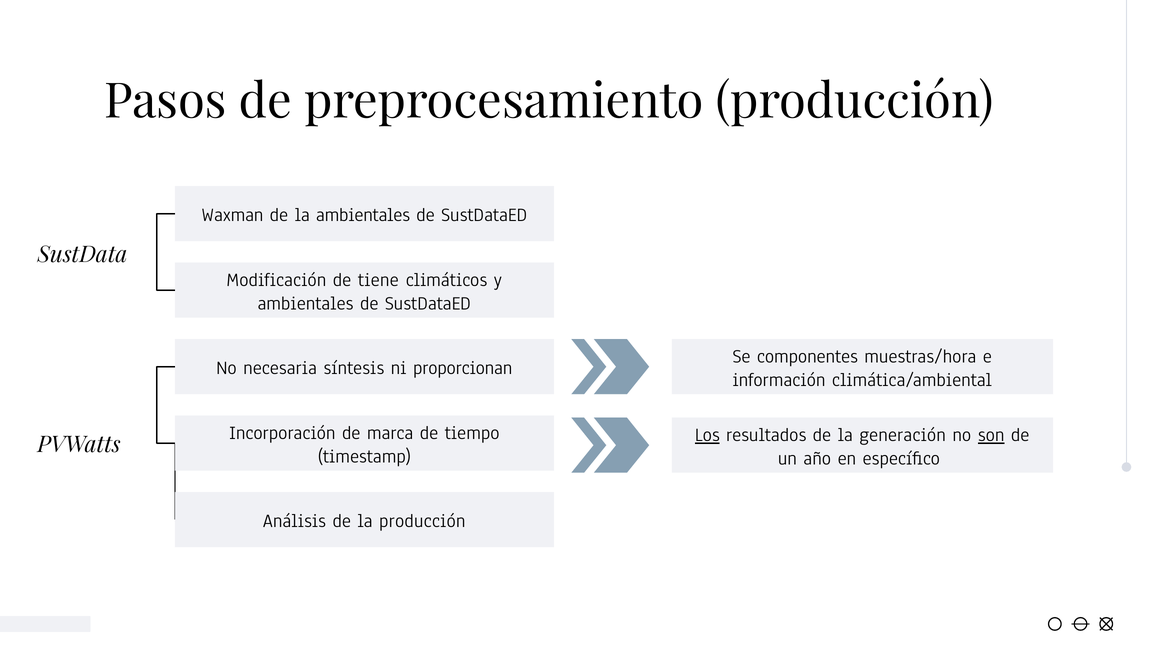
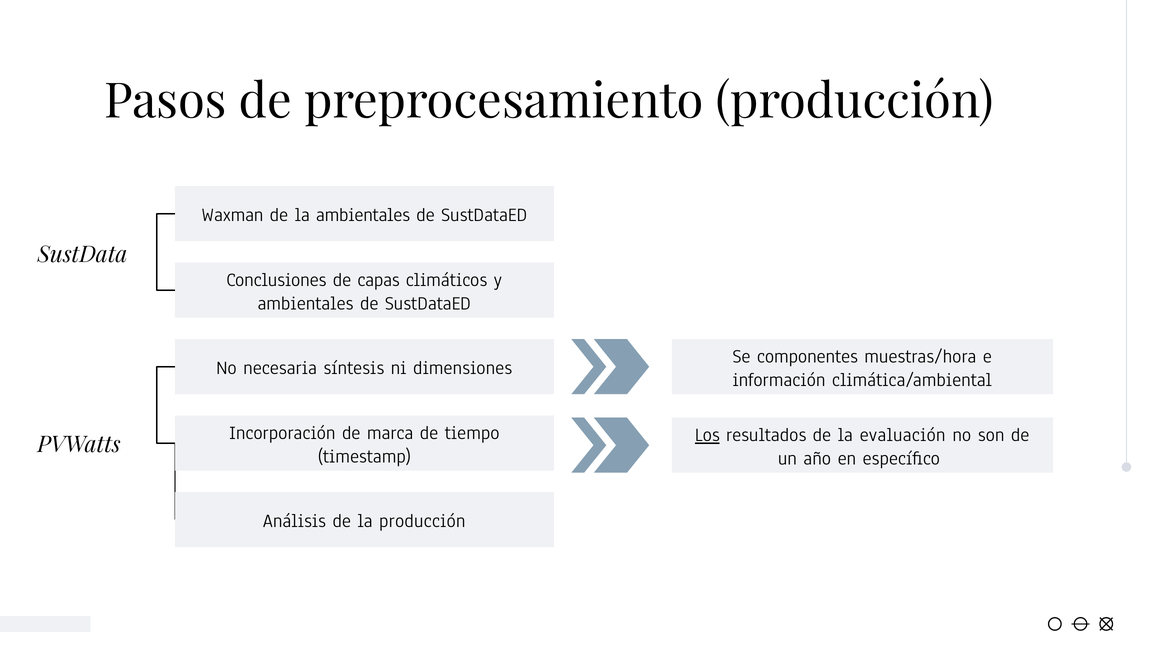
Modificación: Modificación -> Conclusiones
tiene: tiene -> capas
proporcionan: proporcionan -> dimensiones
generación: generación -> evaluación
son underline: present -> none
